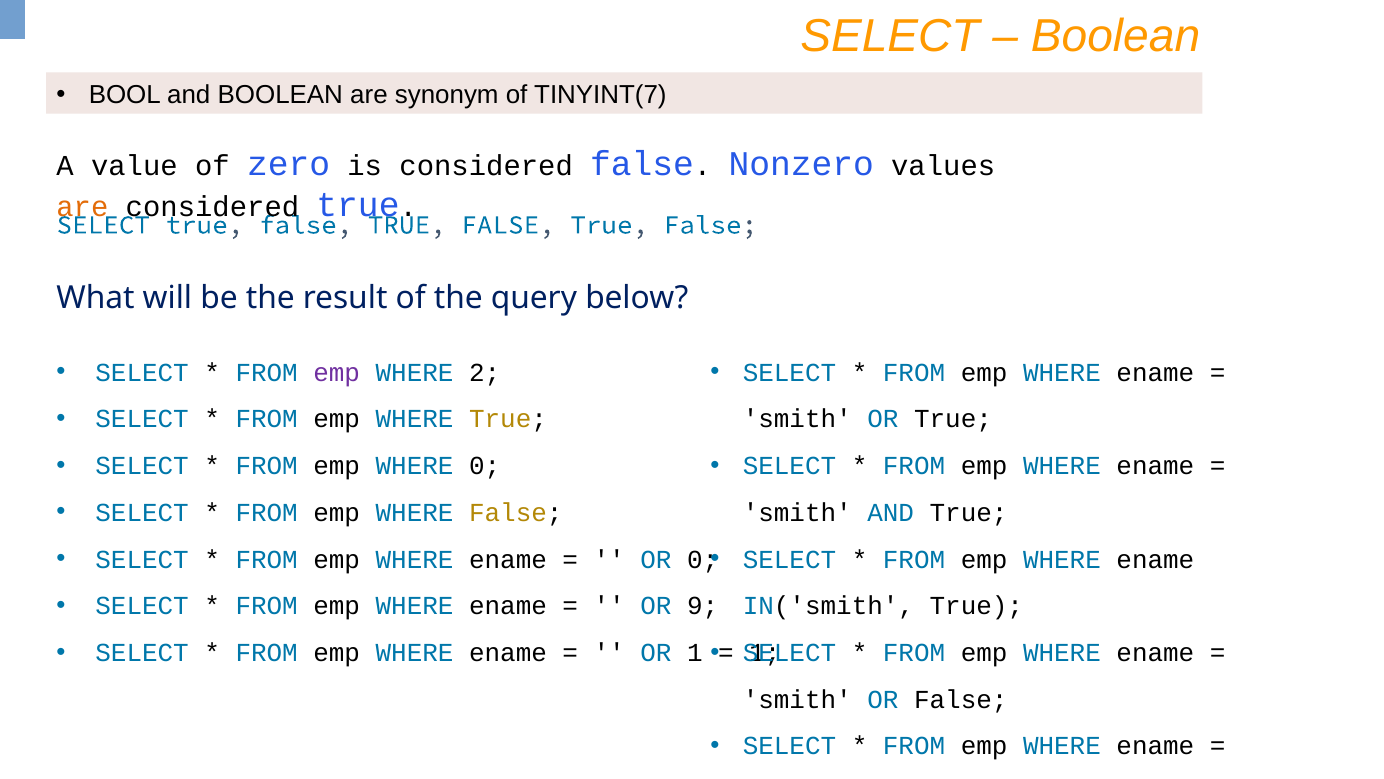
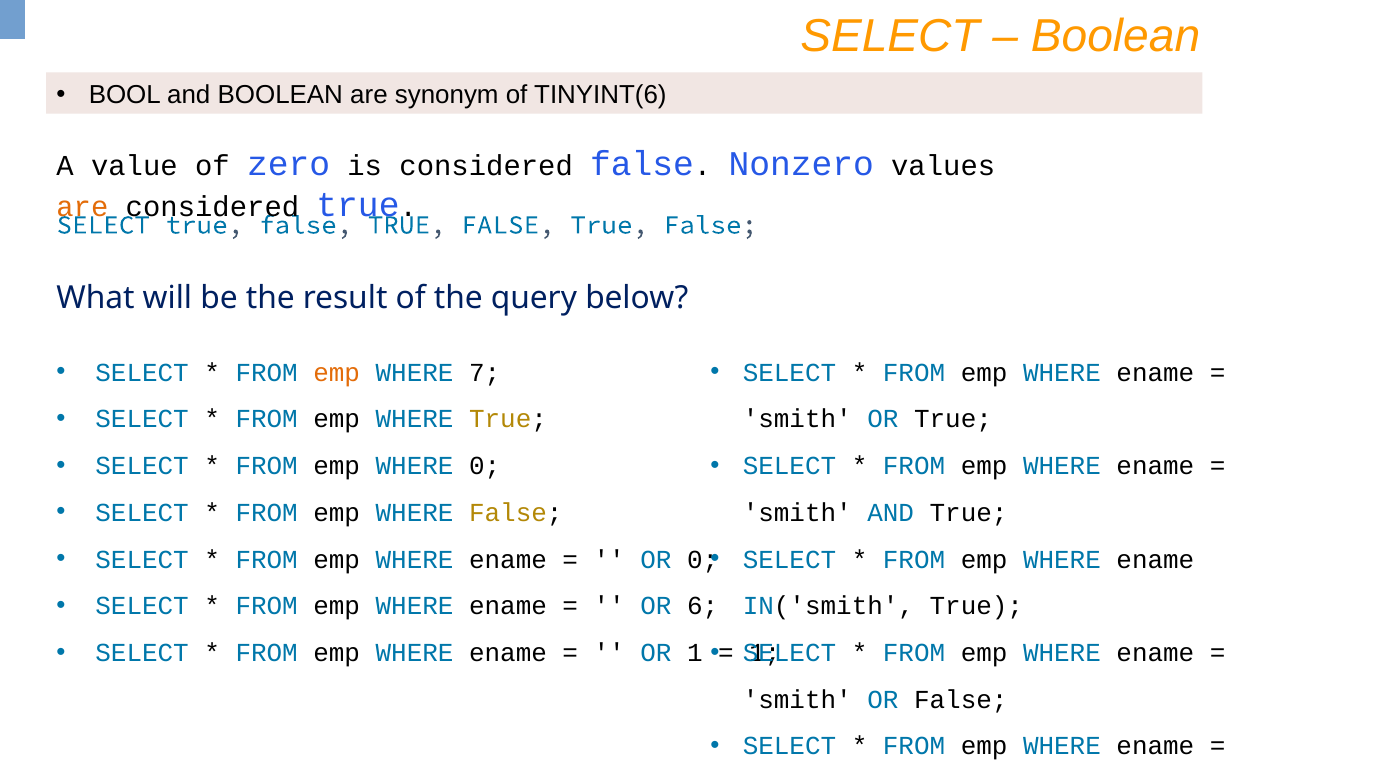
TINYINT(7: TINYINT(7 -> TINYINT(6
emp at (337, 372) colour: purple -> orange
2: 2 -> 7
9: 9 -> 6
